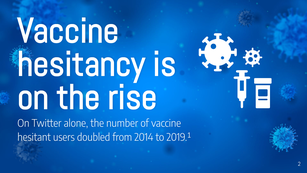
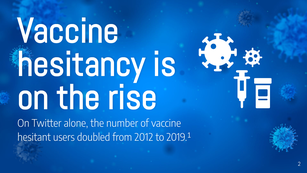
2014: 2014 -> 2012
